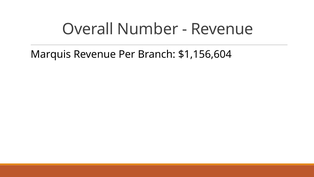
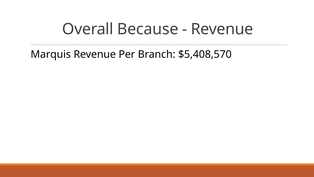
Number: Number -> Because
$1,156,604: $1,156,604 -> $5,408,570
